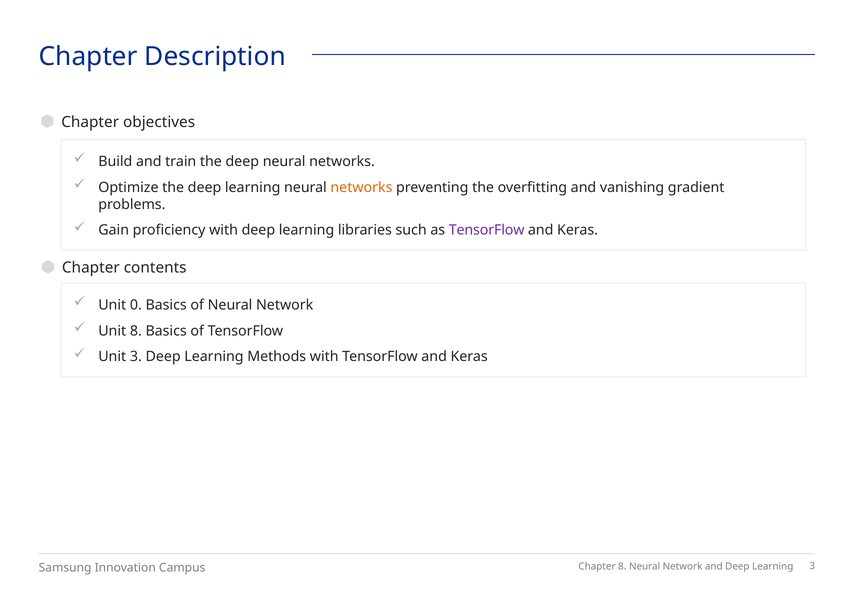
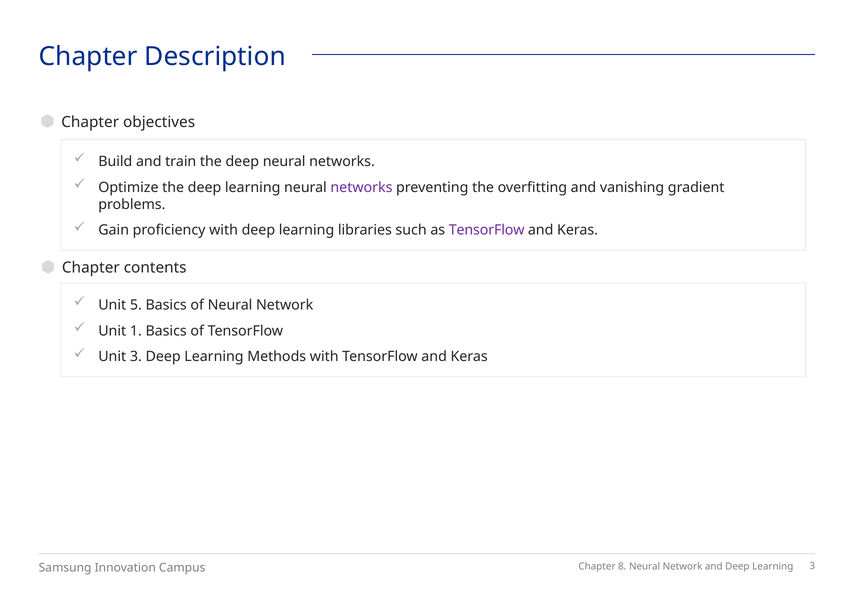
networks at (361, 187) colour: orange -> purple
0: 0 -> 5
Unit 8: 8 -> 1
